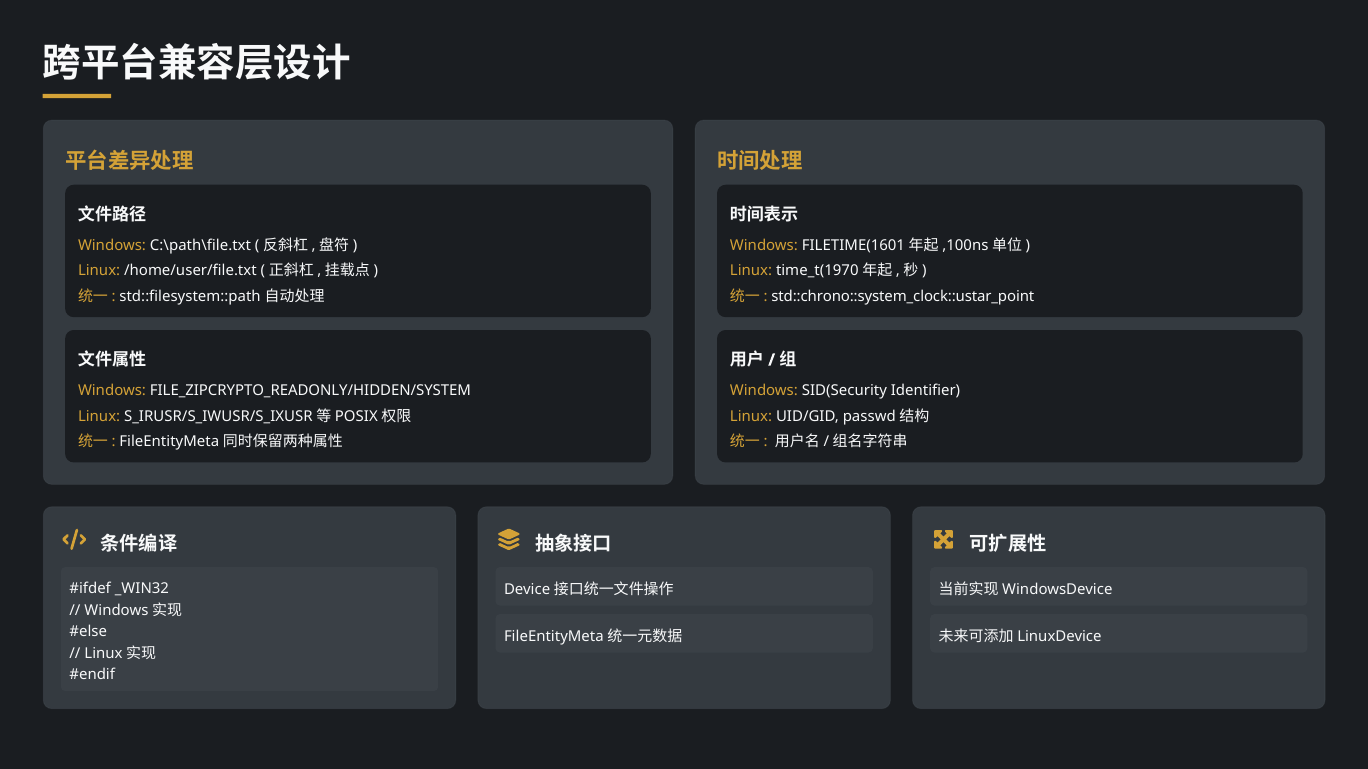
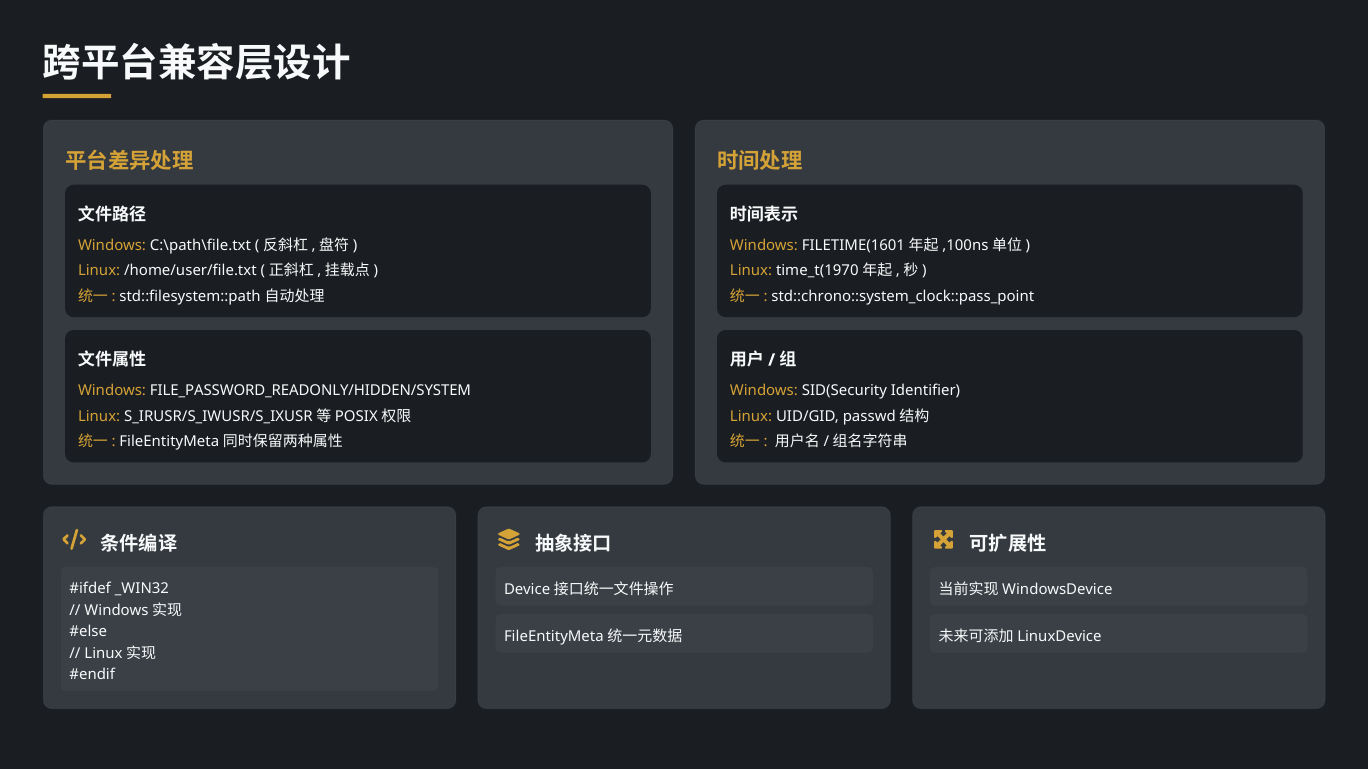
std::chrono::system_clock::ustar_point: std::chrono::system_clock::ustar_point -> std::chrono::system_clock::pass_point
FILE_ZIPCRYPTO_READONLY/HIDDEN/SYSTEM: FILE_ZIPCRYPTO_READONLY/HIDDEN/SYSTEM -> FILE_PASSWORD_READONLY/HIDDEN/SYSTEM
